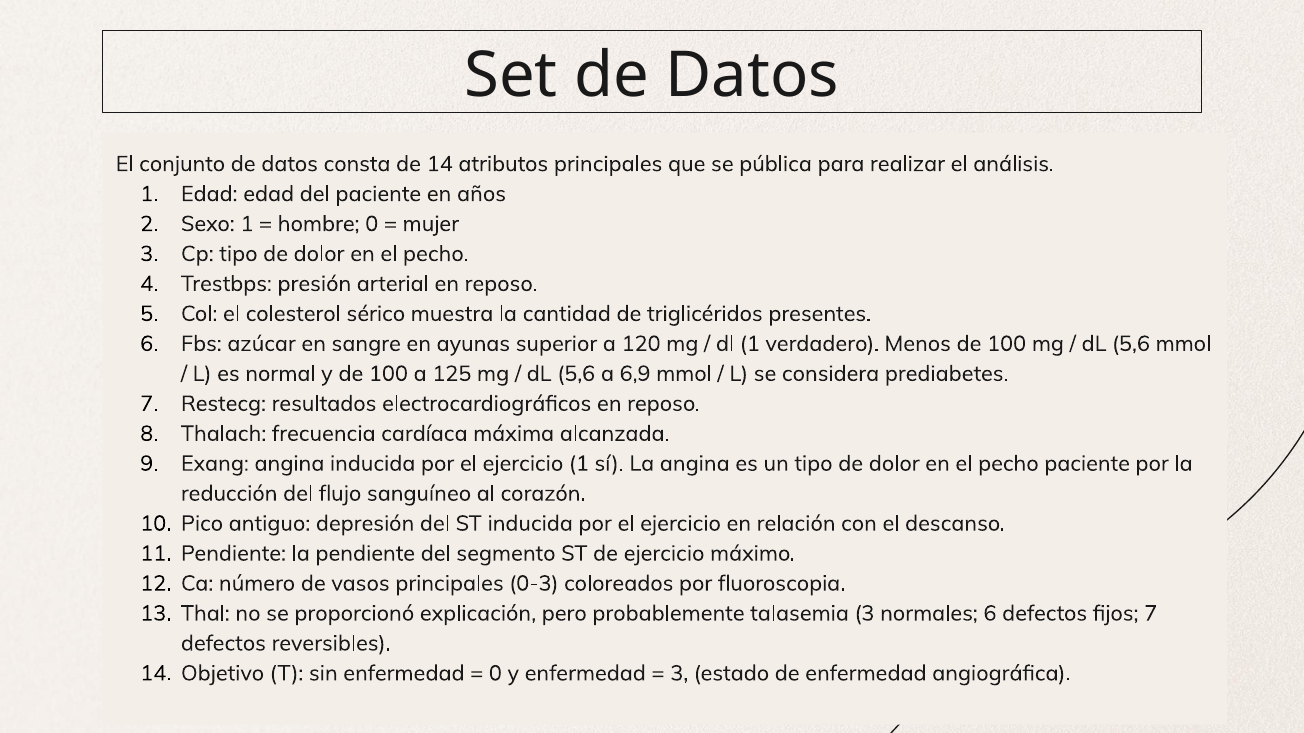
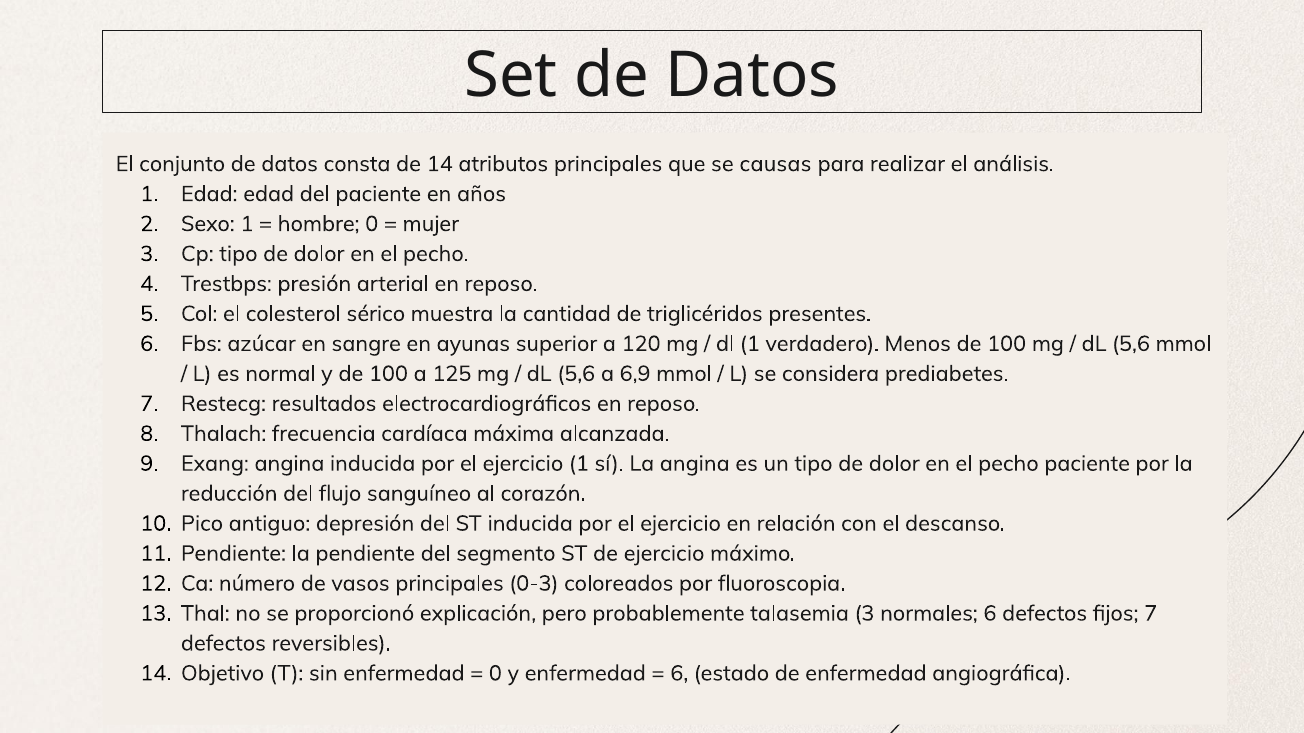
pública: pública -> causas
3 at (679, 674): 3 -> 6
